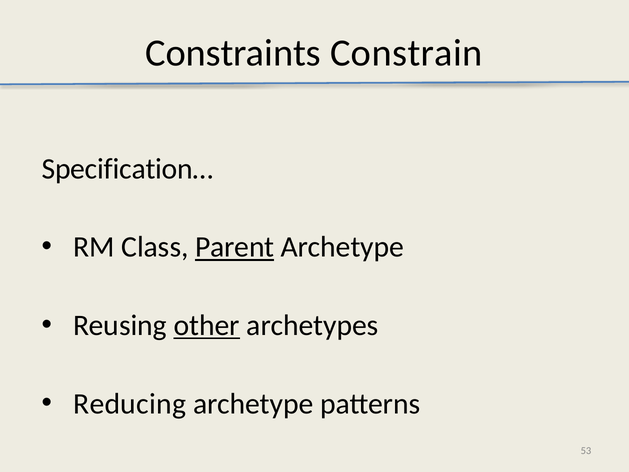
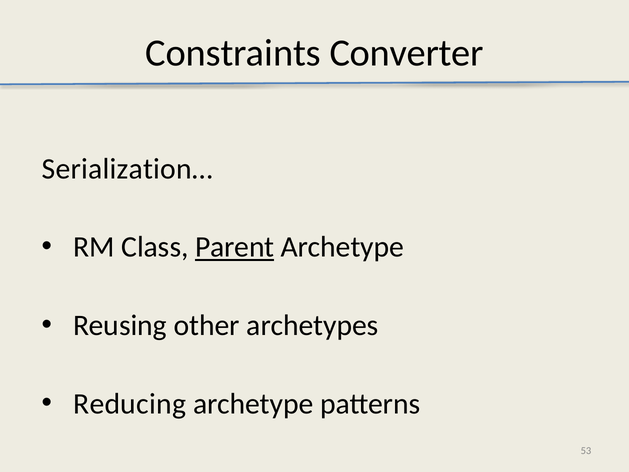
Constrain: Constrain -> Converter
Specification…: Specification… -> Serialization…
other underline: present -> none
